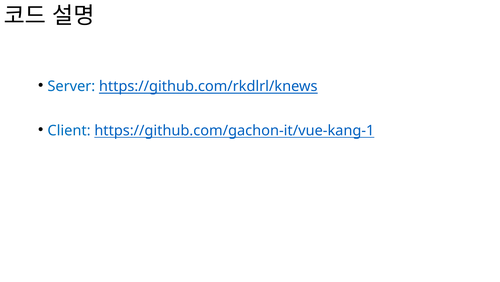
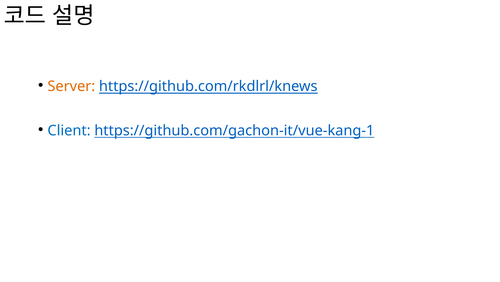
Server colour: blue -> orange
